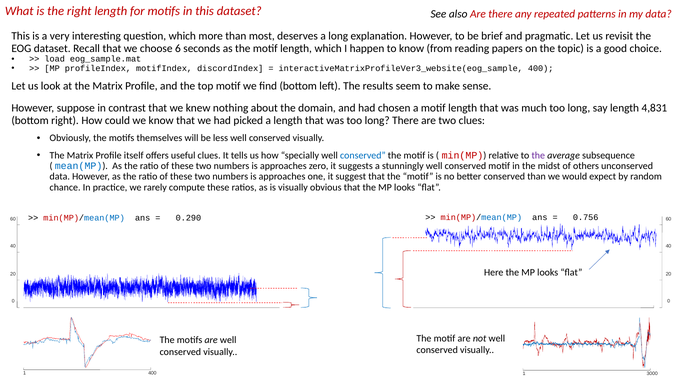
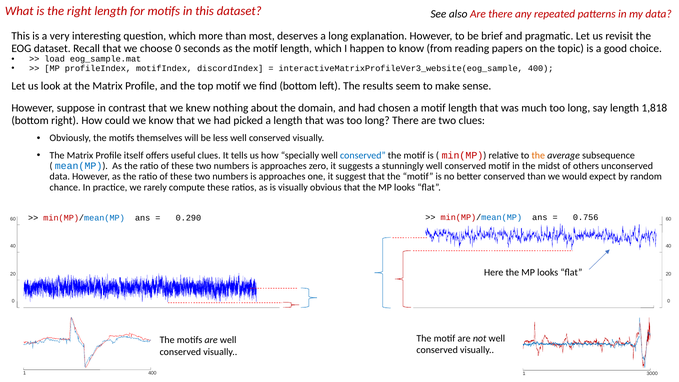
choose 6: 6 -> 0
4,831: 4,831 -> 1,818
the at (538, 155) colour: purple -> orange
